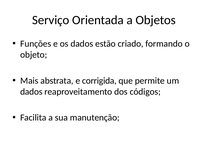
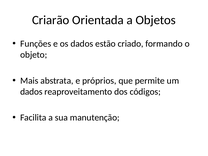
Serviço: Serviço -> Criarão
corrigida: corrigida -> próprios
